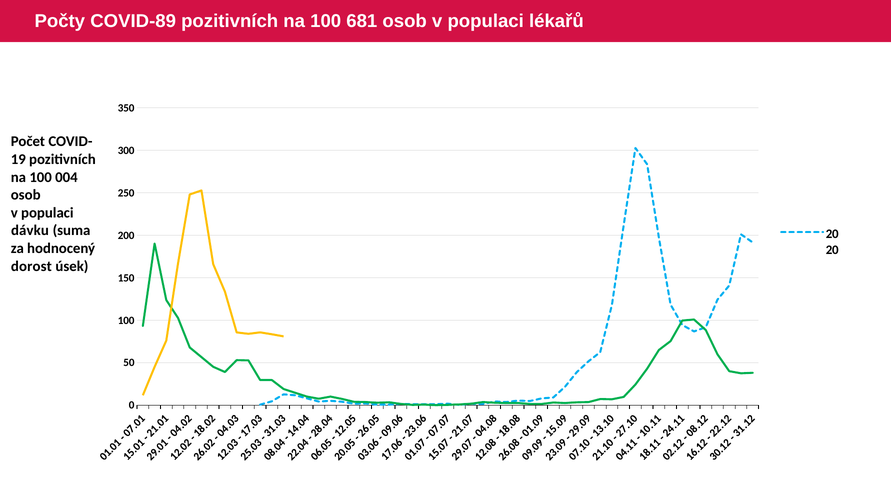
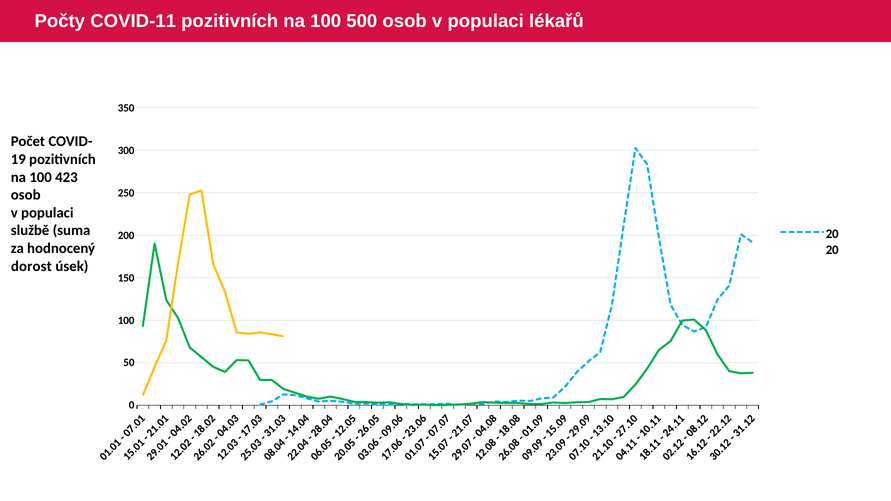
COVID-89: COVID-89 -> COVID-11
681: 681 -> 500
004: 004 -> 423
dávku: dávku -> službě
